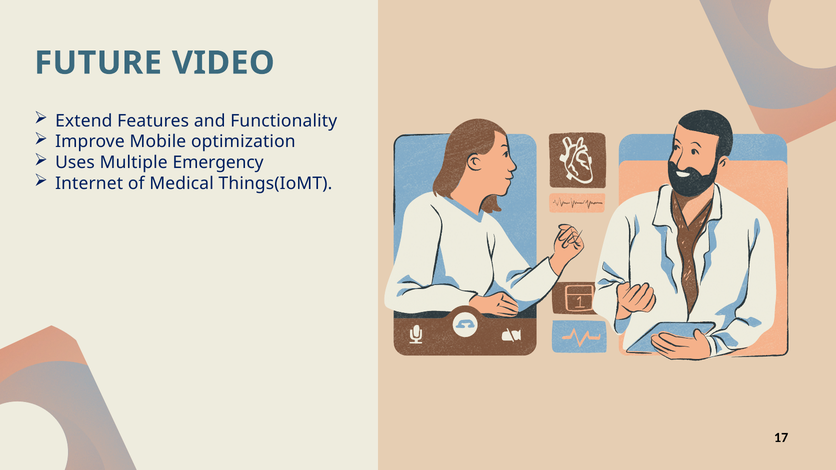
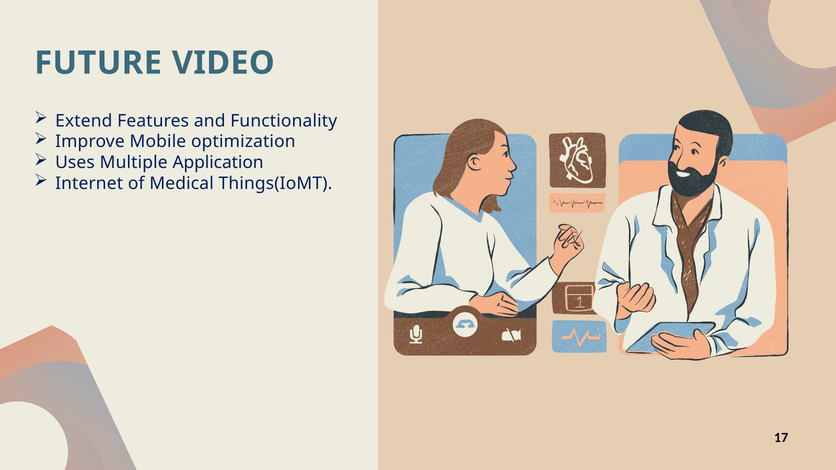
Emergency: Emergency -> Application
